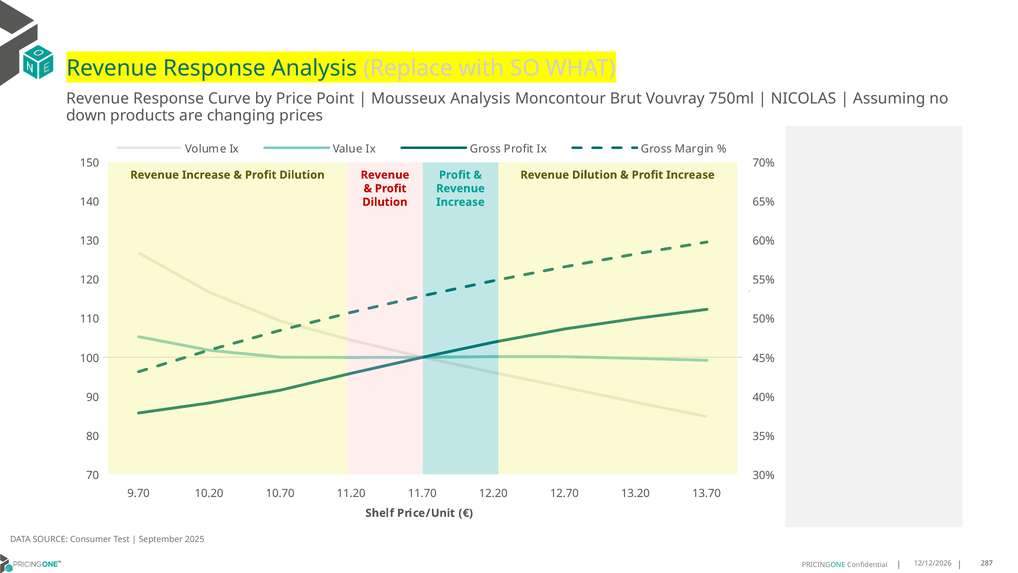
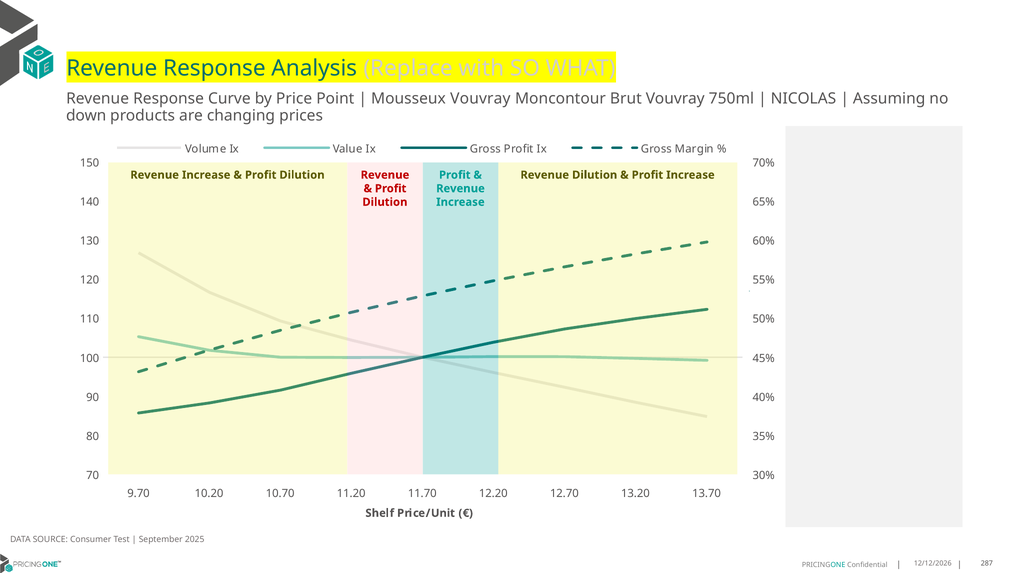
Mousseux Analysis: Analysis -> Vouvray
